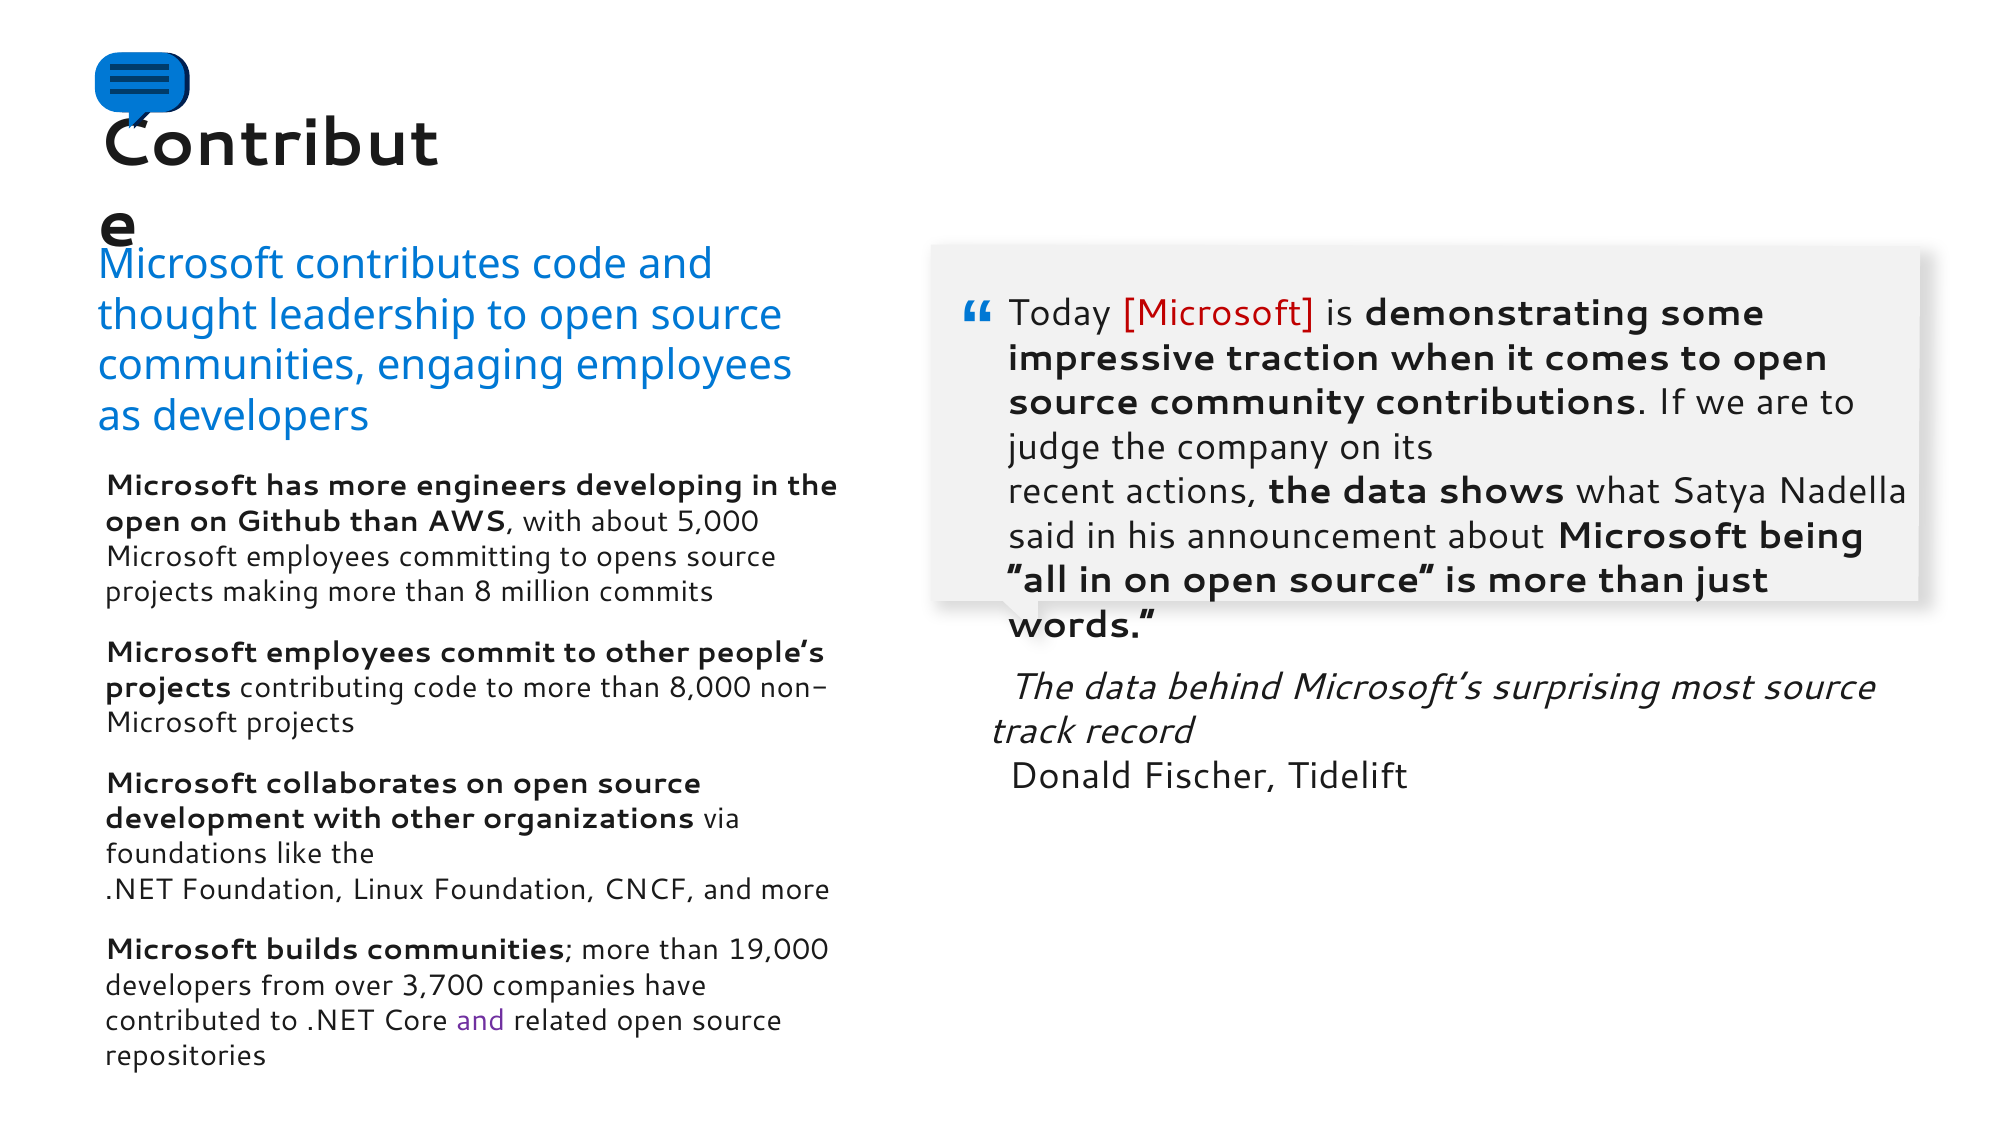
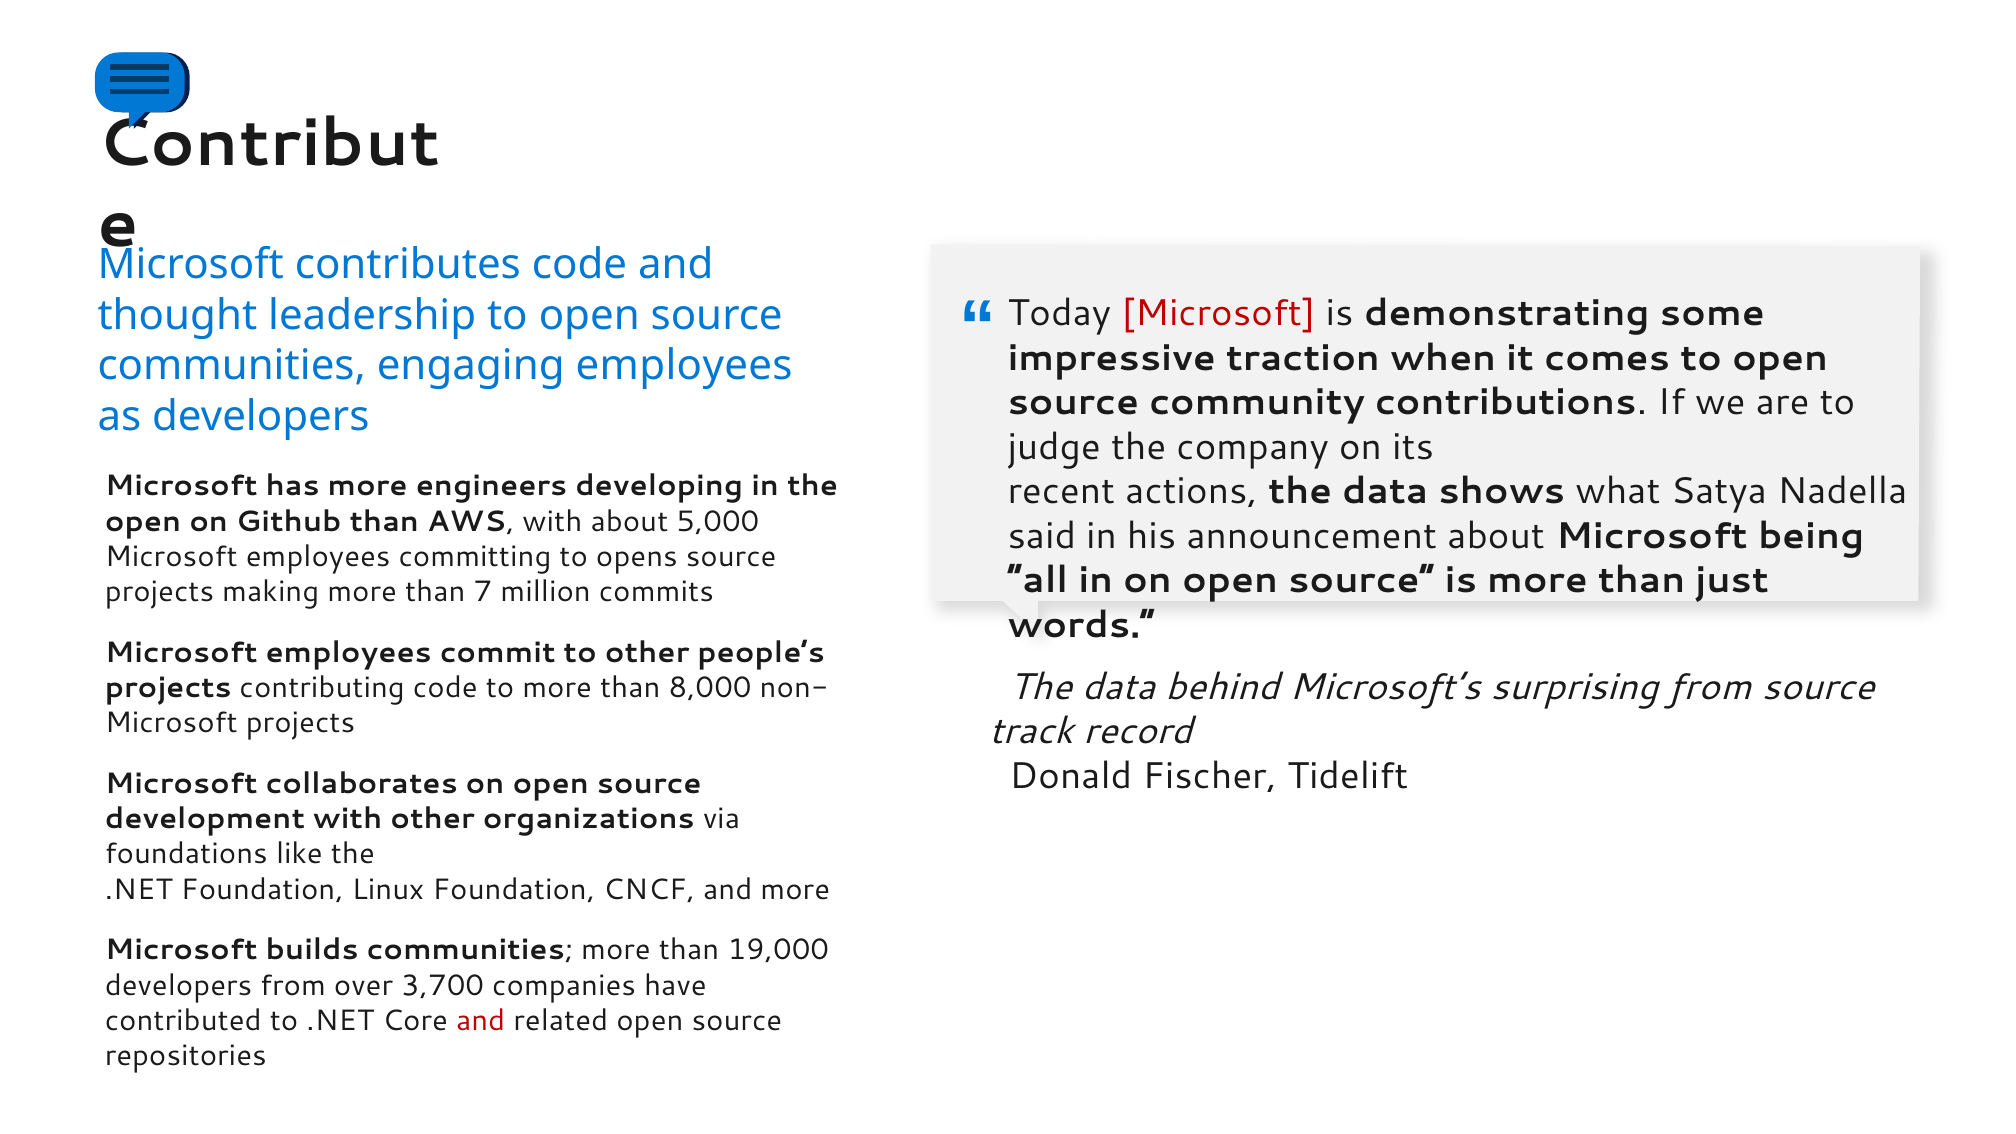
8: 8 -> 7
surprising most: most -> from
and at (481, 1021) colour: purple -> red
